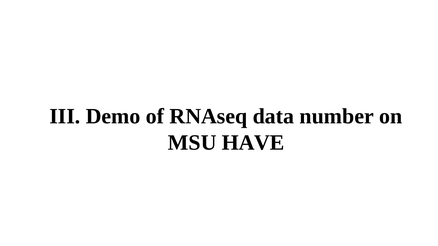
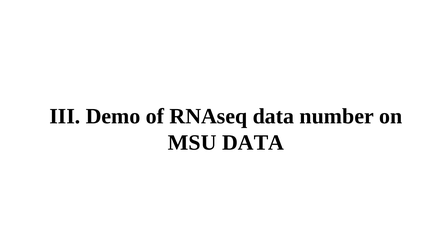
MSU HAVE: HAVE -> DATA
